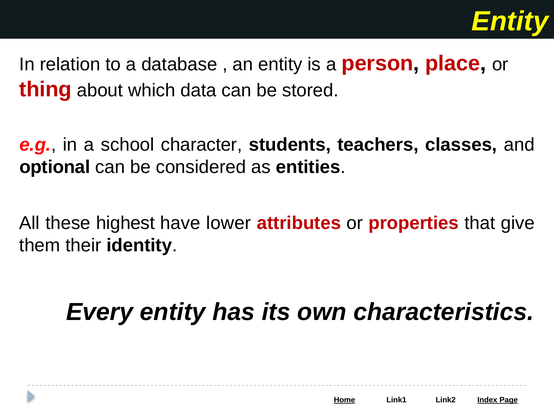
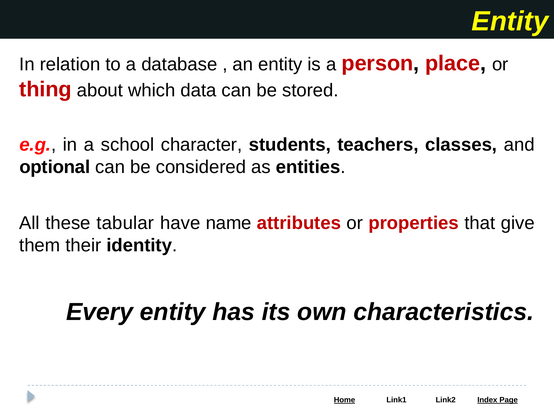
highest: highest -> tabular
lower: lower -> name
